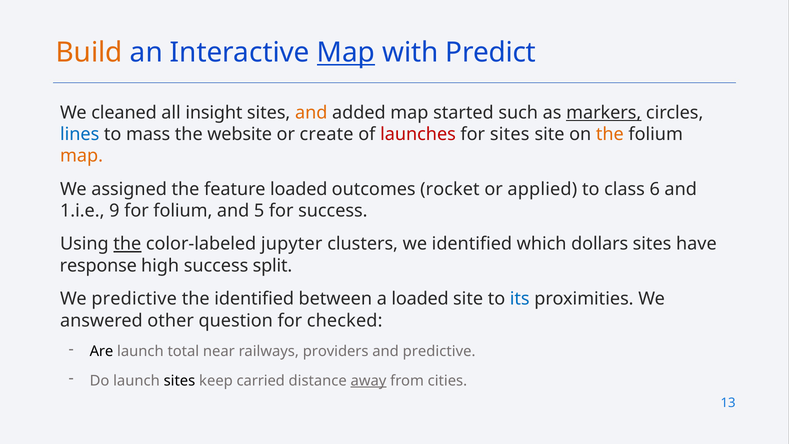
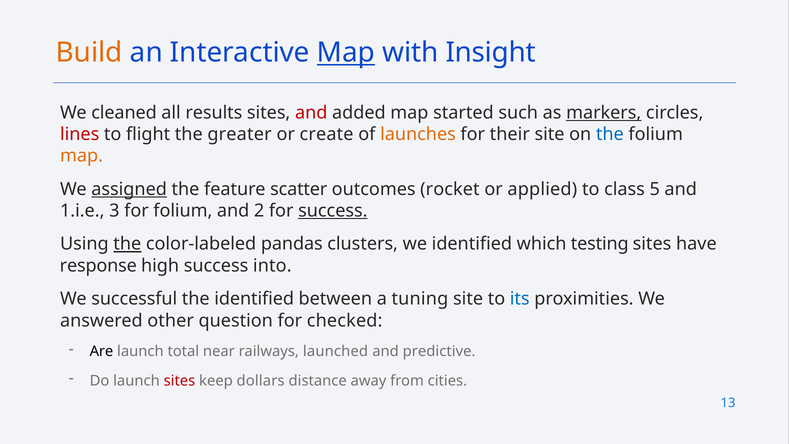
Predict: Predict -> Insight
insight: insight -> results
and at (311, 113) colour: orange -> red
lines colour: blue -> red
mass: mass -> flight
website: website -> greater
launches colour: red -> orange
for sites: sites -> their
the at (610, 134) colour: orange -> blue
assigned underline: none -> present
feature loaded: loaded -> scatter
6: 6 -> 5
9: 9 -> 3
5: 5 -> 2
success at (333, 211) underline: none -> present
jupyter: jupyter -> pandas
dollars: dollars -> testing
split: split -> into
We predictive: predictive -> successful
a loaded: loaded -> tuning
providers: providers -> launched
sites at (179, 381) colour: black -> red
carried: carried -> dollars
away underline: present -> none
